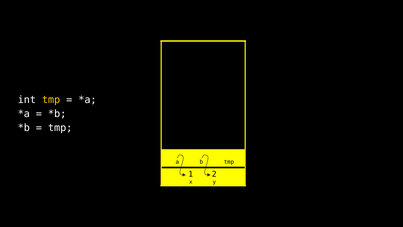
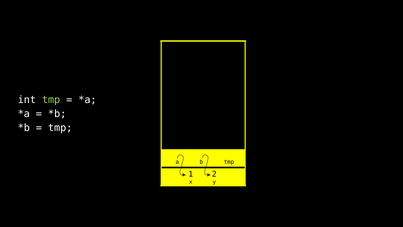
tmp at (51, 100) colour: yellow -> light green
